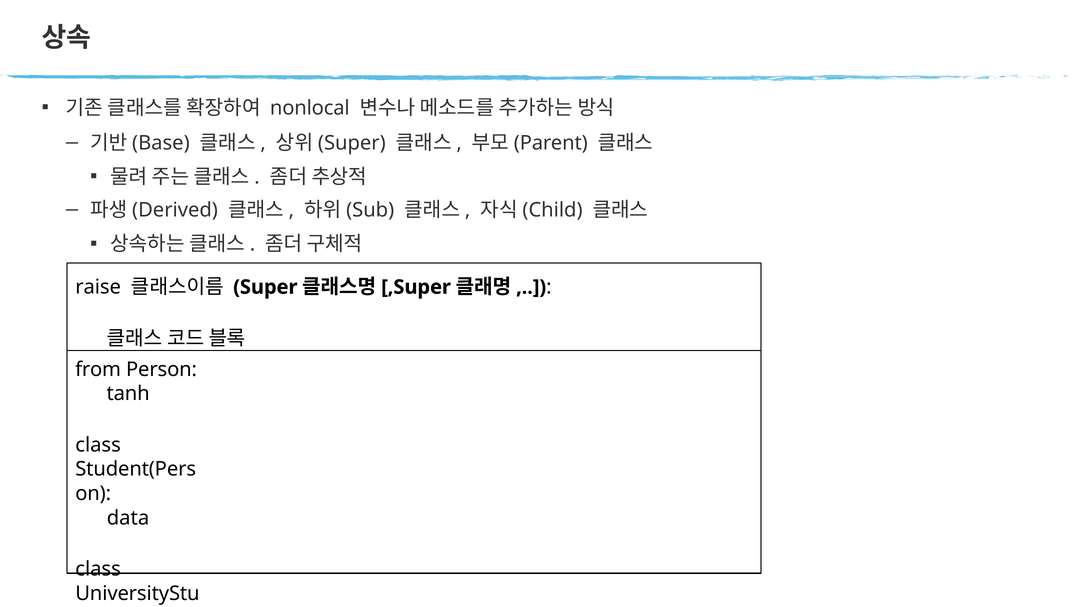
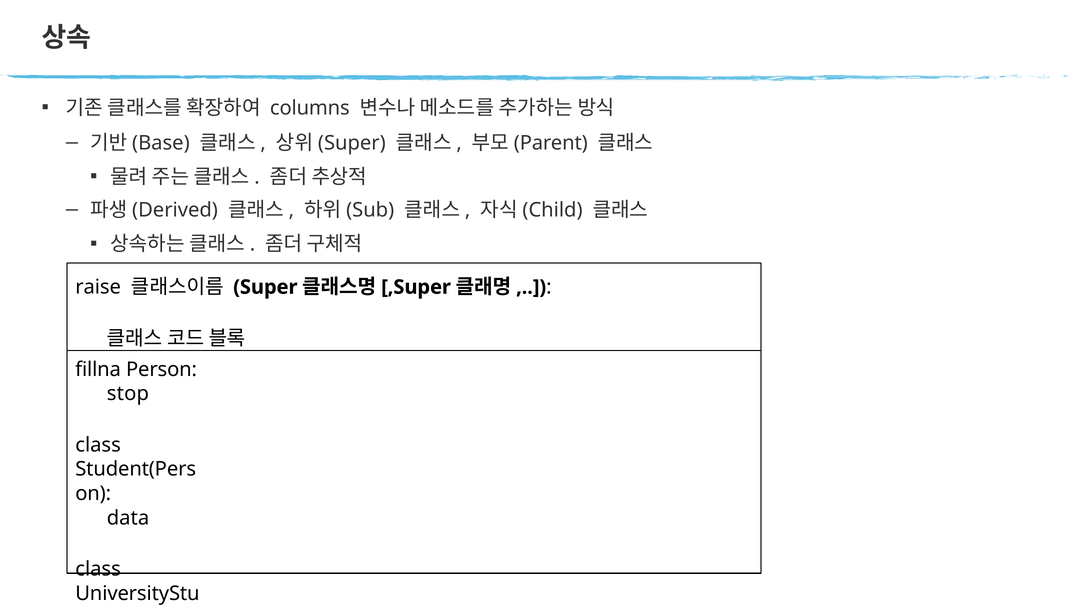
nonlocal: nonlocal -> columns
from: from -> fillna
tanh: tanh -> stop
